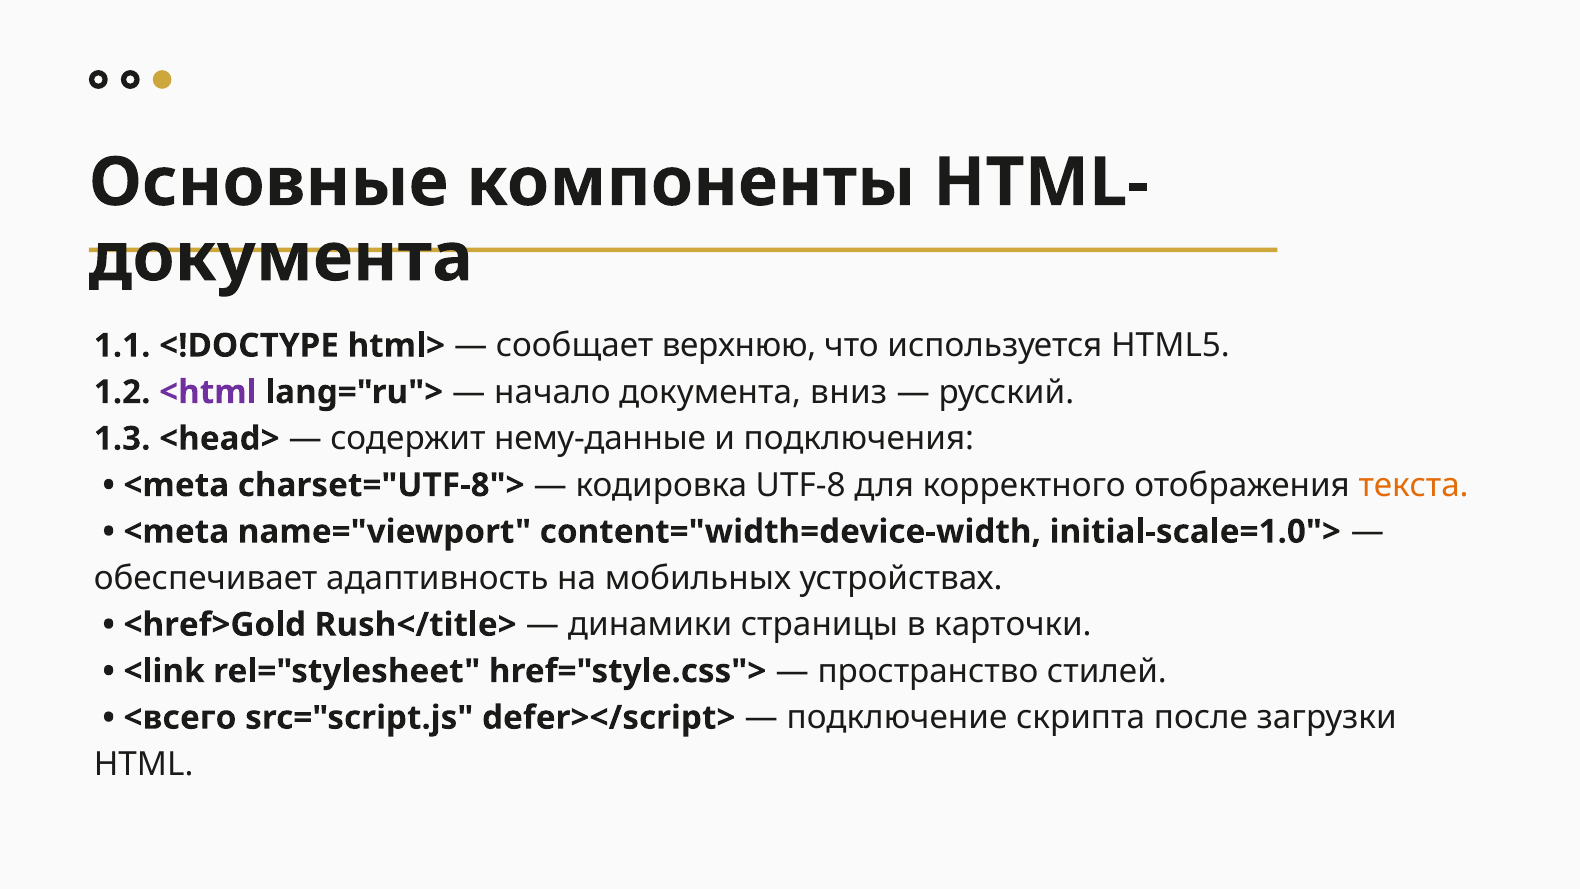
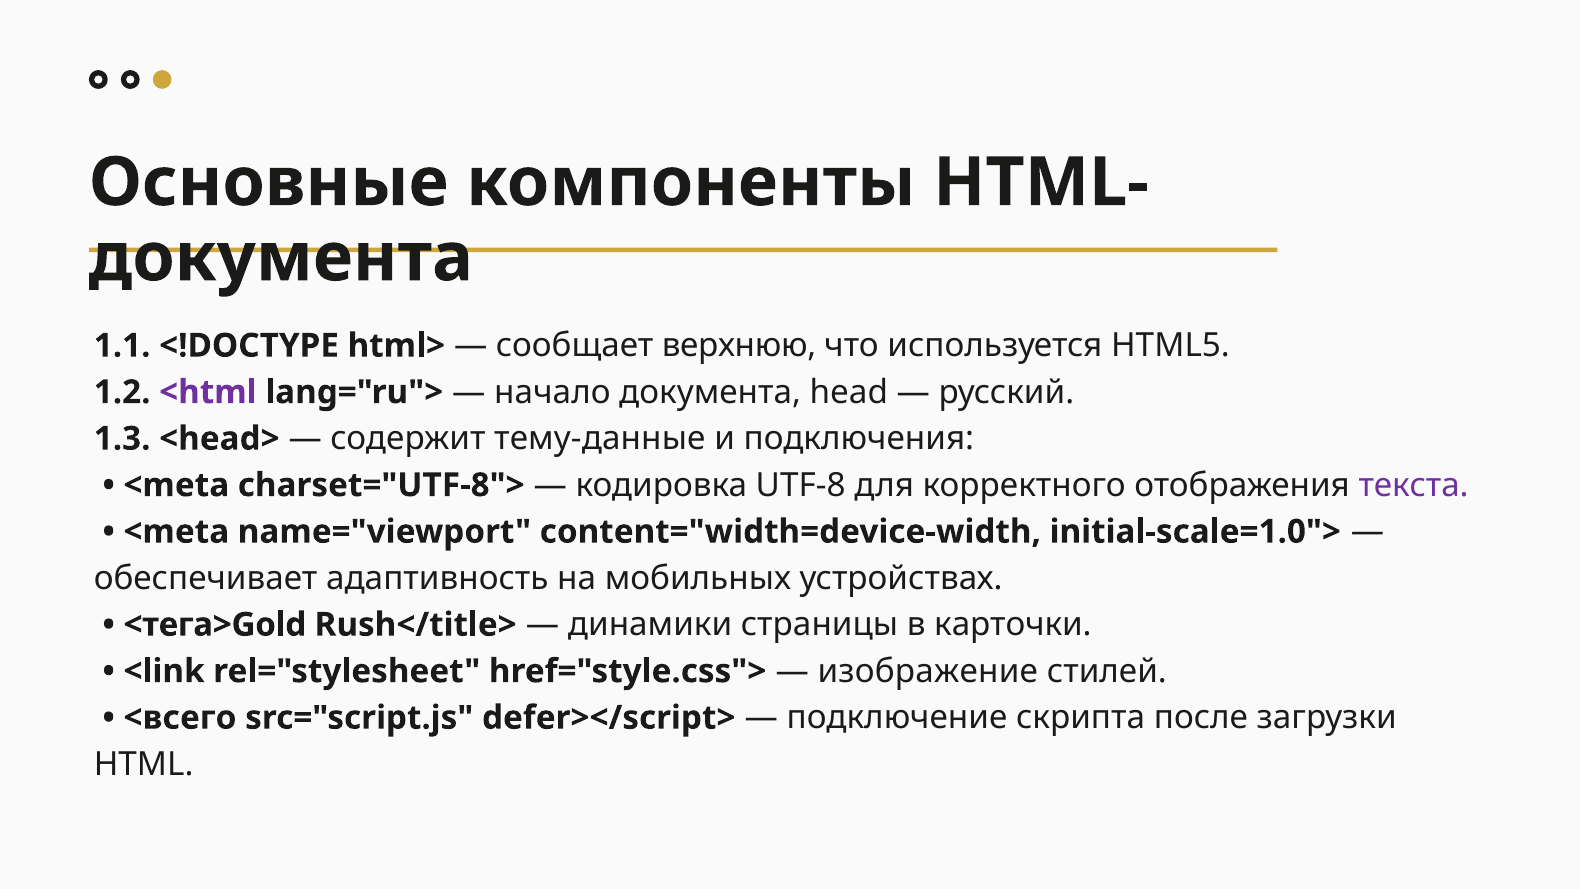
вниз: вниз -> head
нему-данные: нему-данные -> тему-данные
текста colour: orange -> purple
<href>Gold: <href>Gold -> <тега>Gold
пространство: пространство -> изображение
